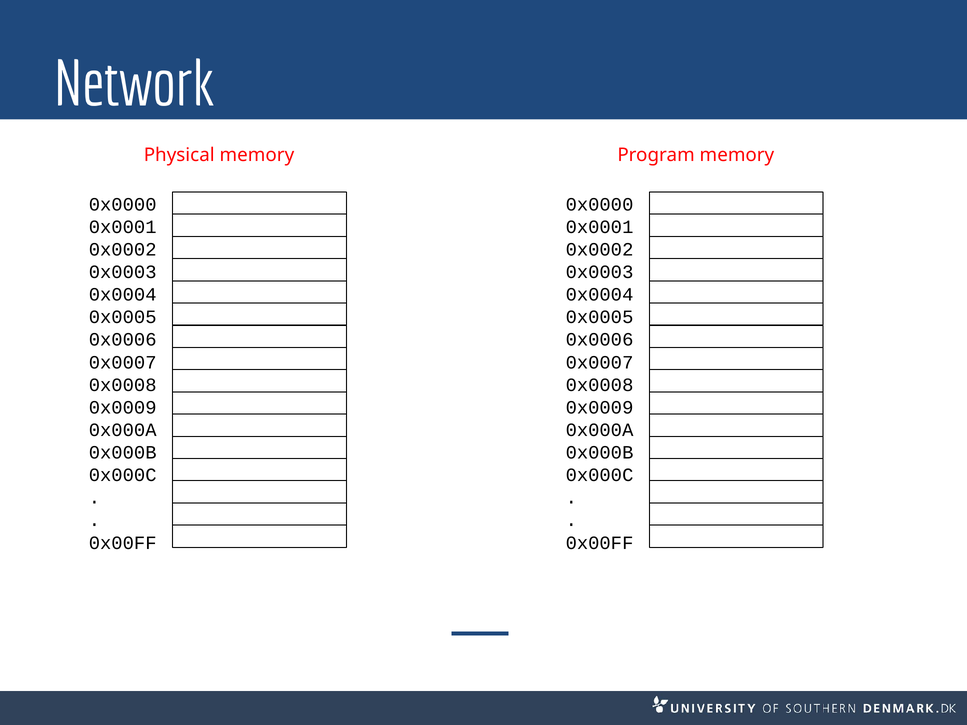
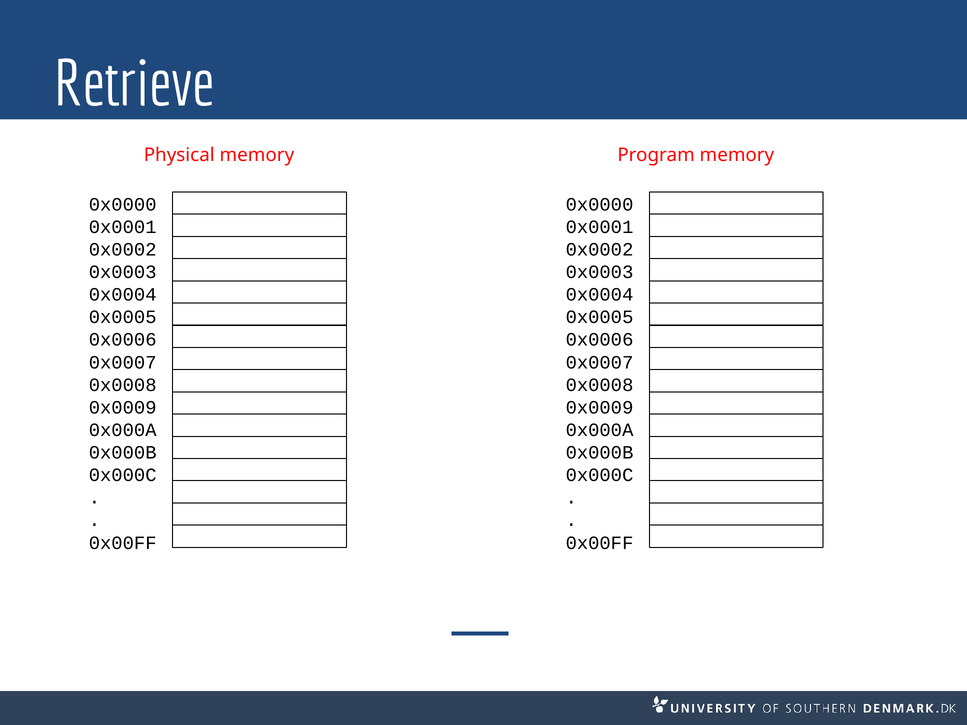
Network: Network -> Retrieve
